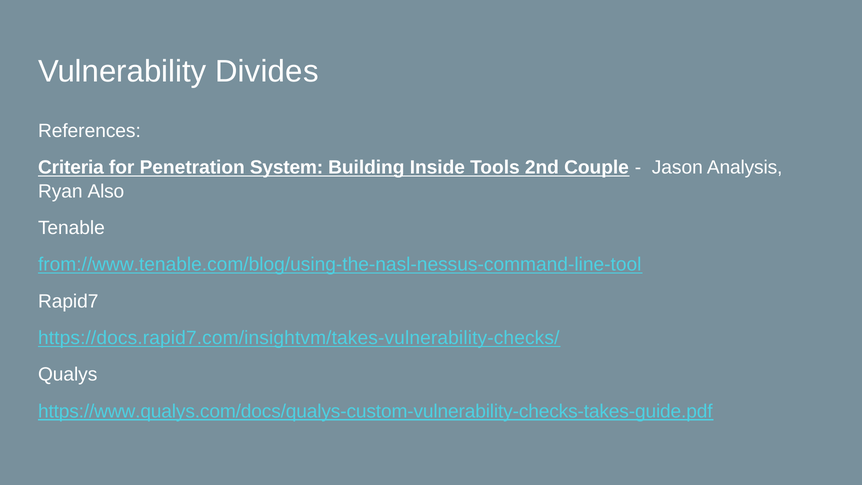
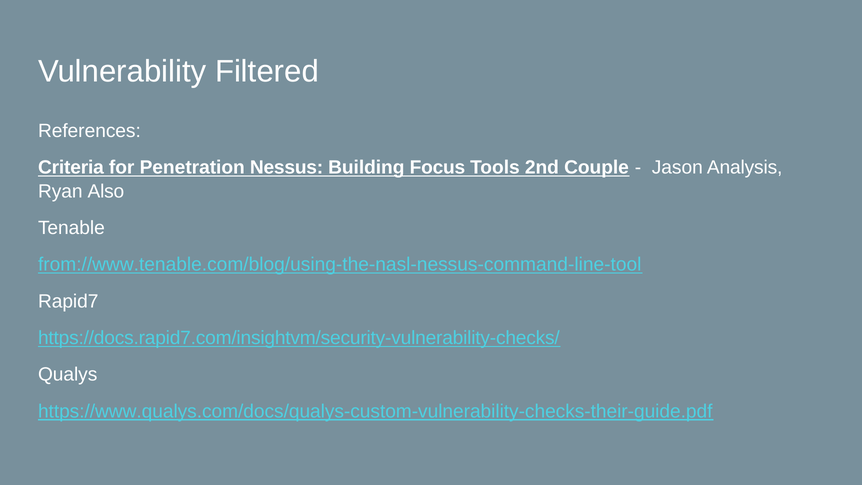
Divides: Divides -> Filtered
System: System -> Nessus
Inside: Inside -> Focus
https://docs.rapid7.com/insightvm/takes-vulnerability-checks/: https://docs.rapid7.com/insightvm/takes-vulnerability-checks/ -> https://docs.rapid7.com/insightvm/security-vulnerability-checks/
https://www.qualys.com/docs/qualys-custom-vulnerability-checks-takes-guide.pdf: https://www.qualys.com/docs/qualys-custom-vulnerability-checks-takes-guide.pdf -> https://www.qualys.com/docs/qualys-custom-vulnerability-checks-their-guide.pdf
